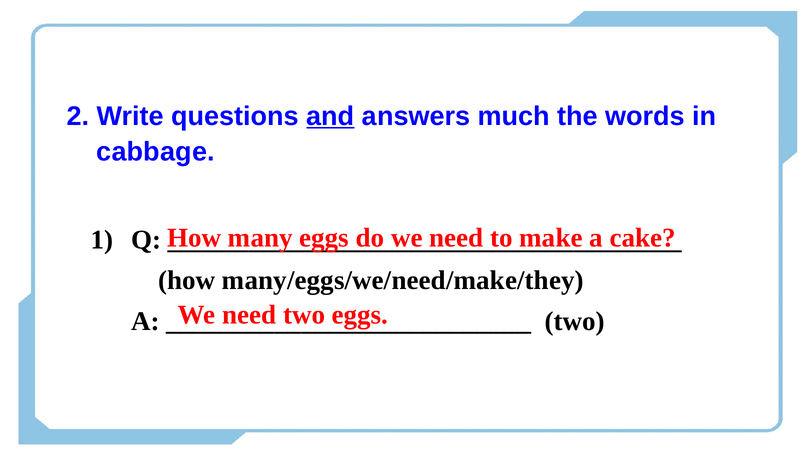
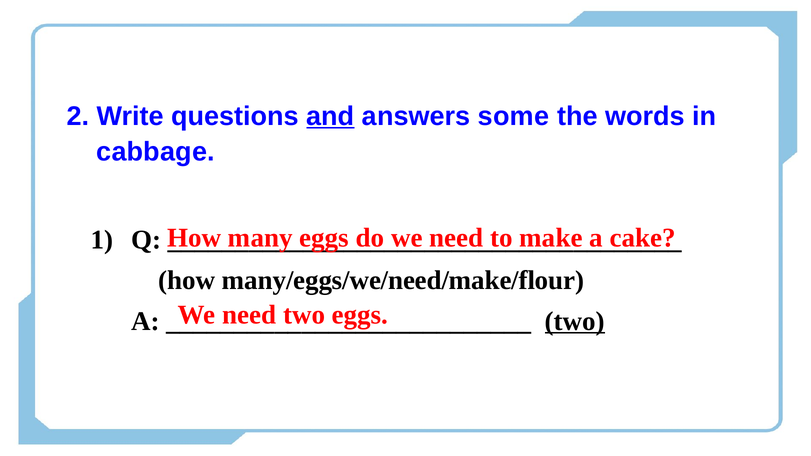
much: much -> some
many/eggs/we/need/make/they: many/eggs/we/need/make/they -> many/eggs/we/need/make/flour
two at (575, 321) underline: none -> present
